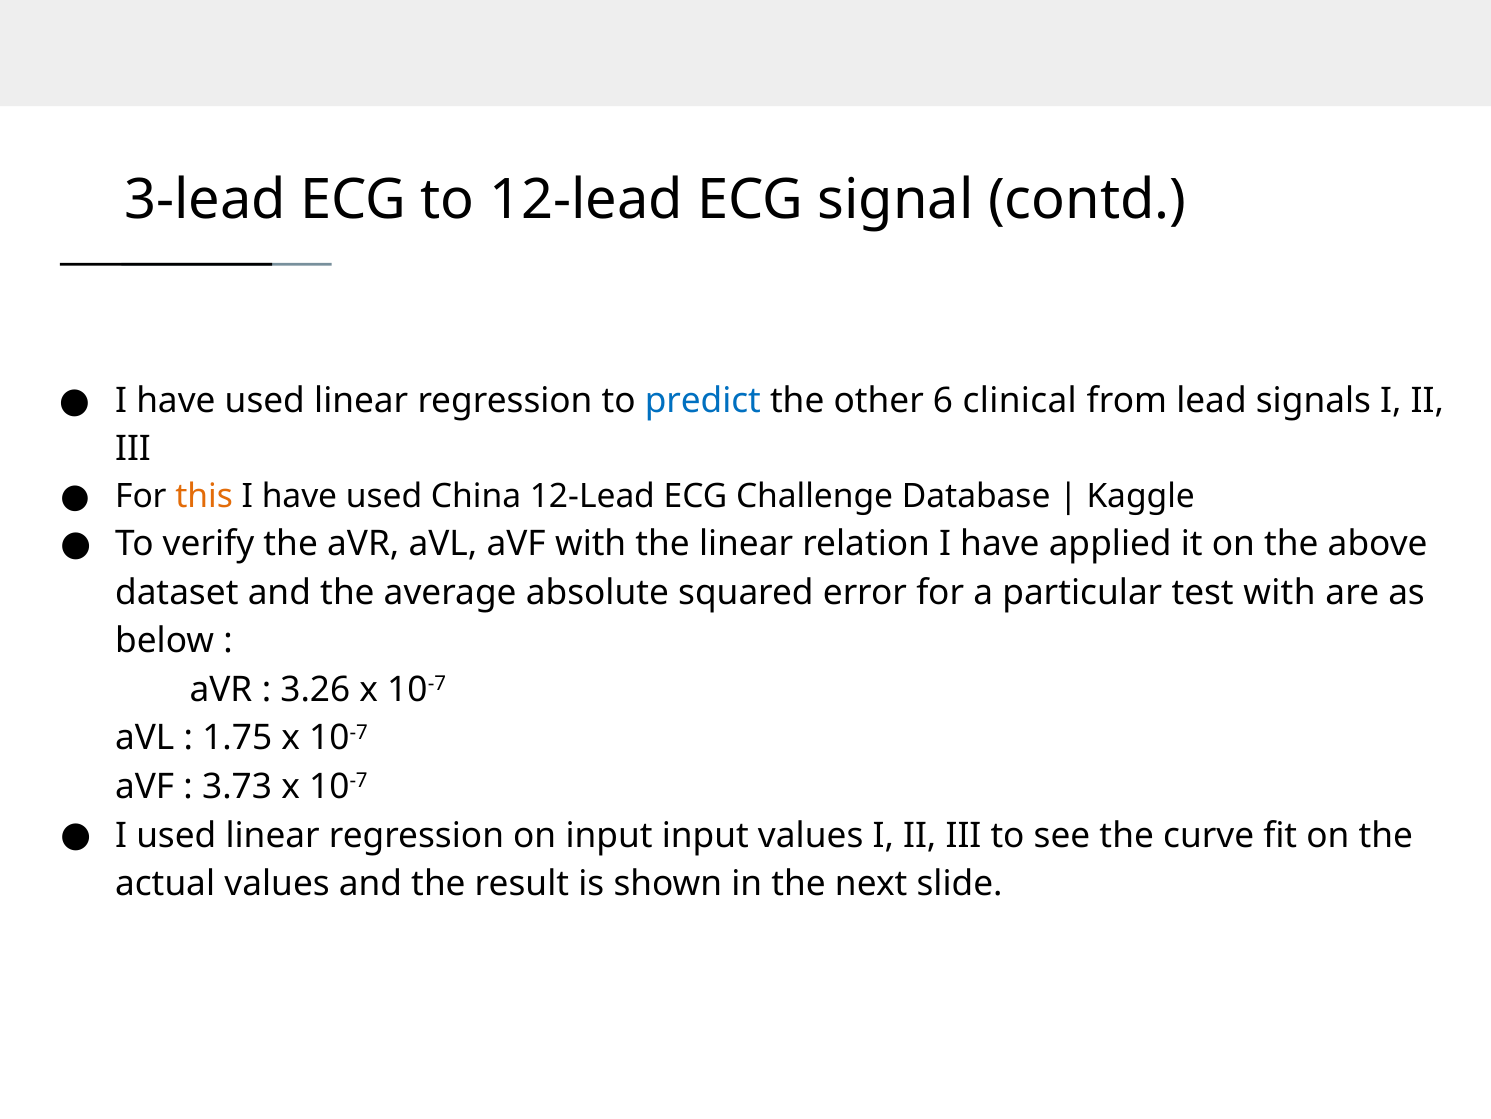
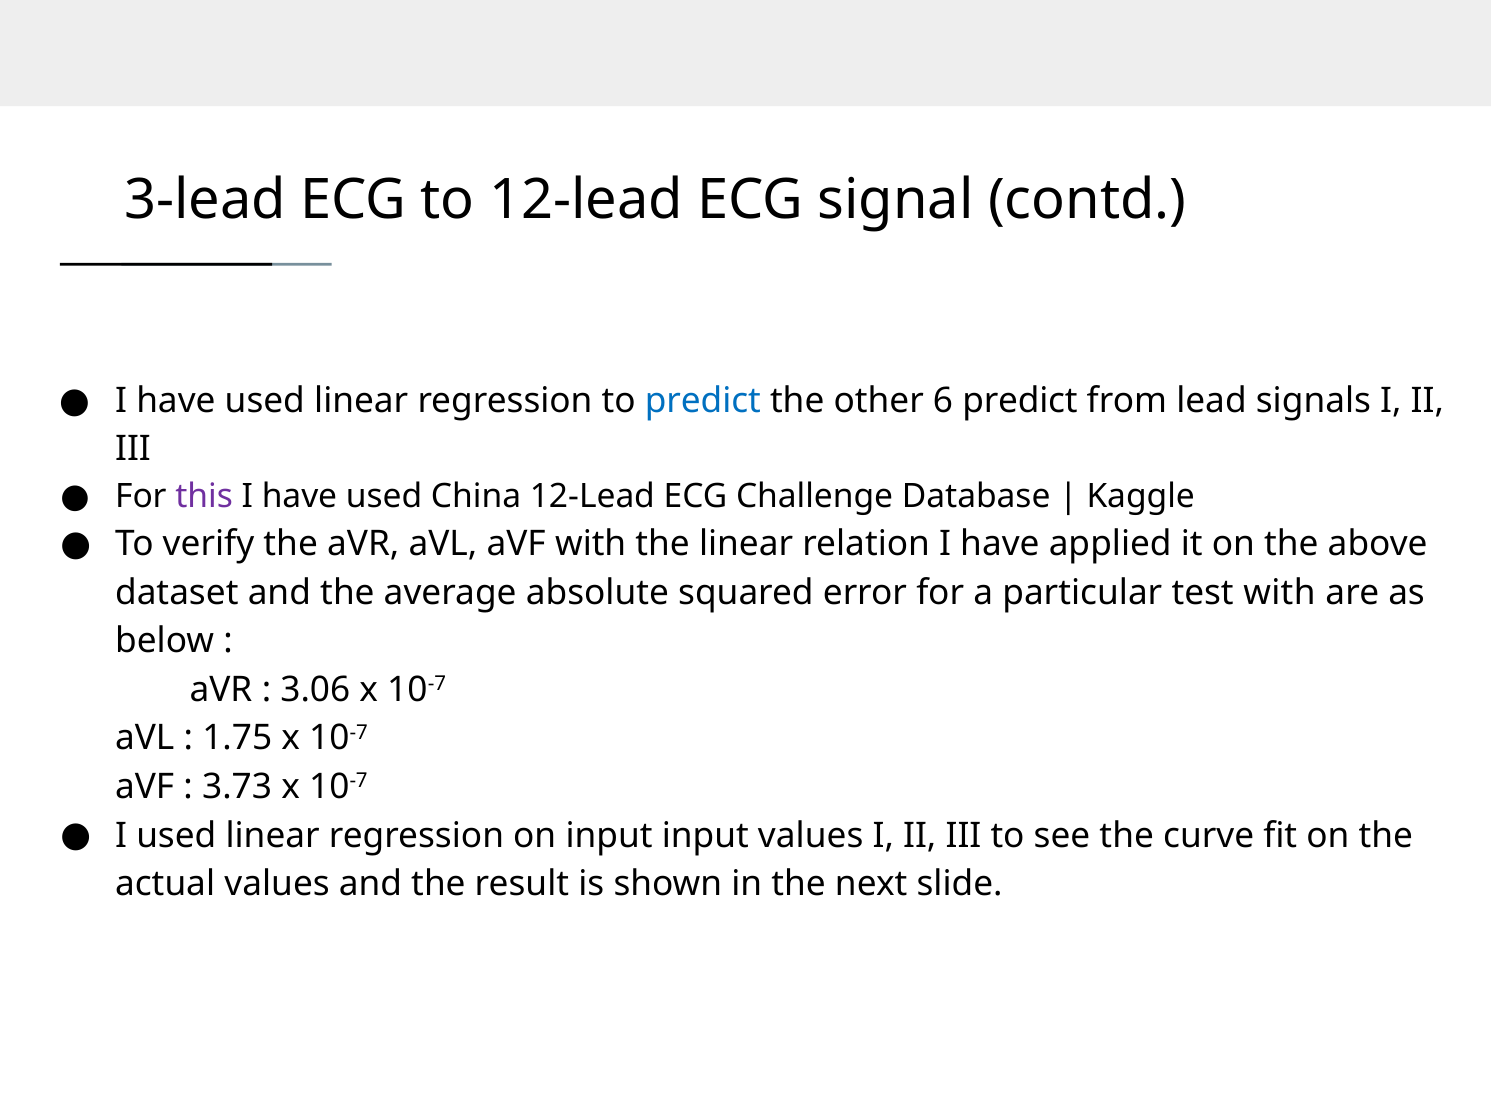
6 clinical: clinical -> predict
this colour: orange -> purple
3.26: 3.26 -> 3.06
